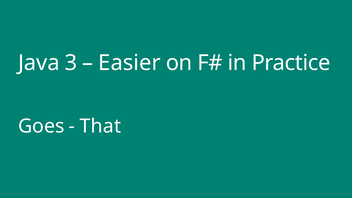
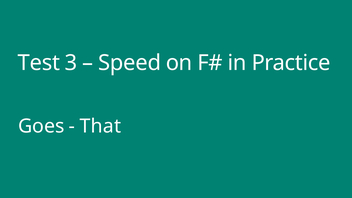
Java: Java -> Test
Easier: Easier -> Speed
